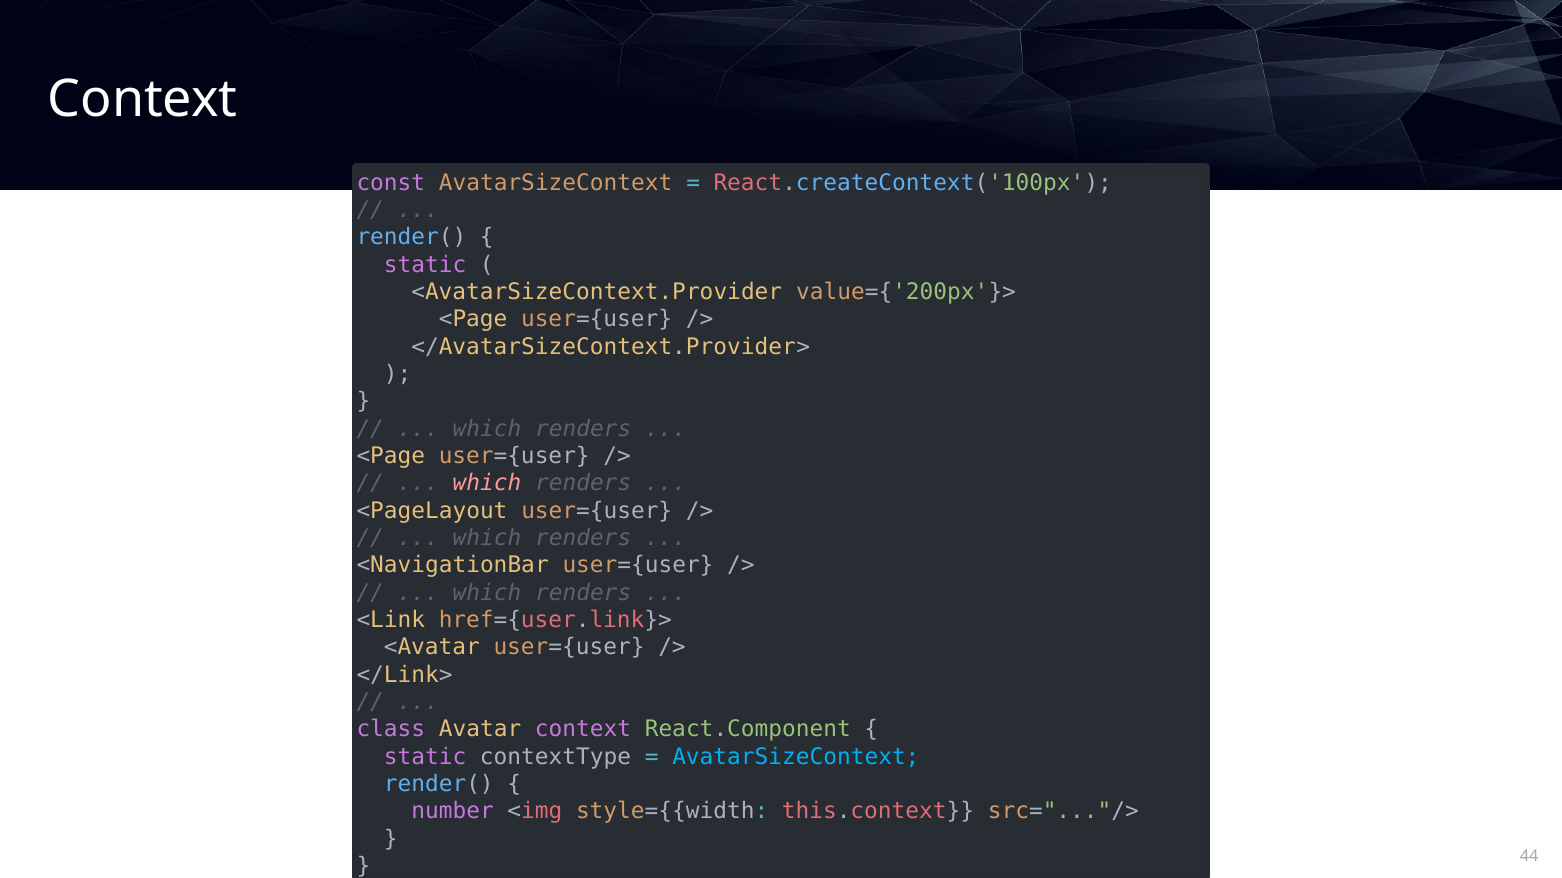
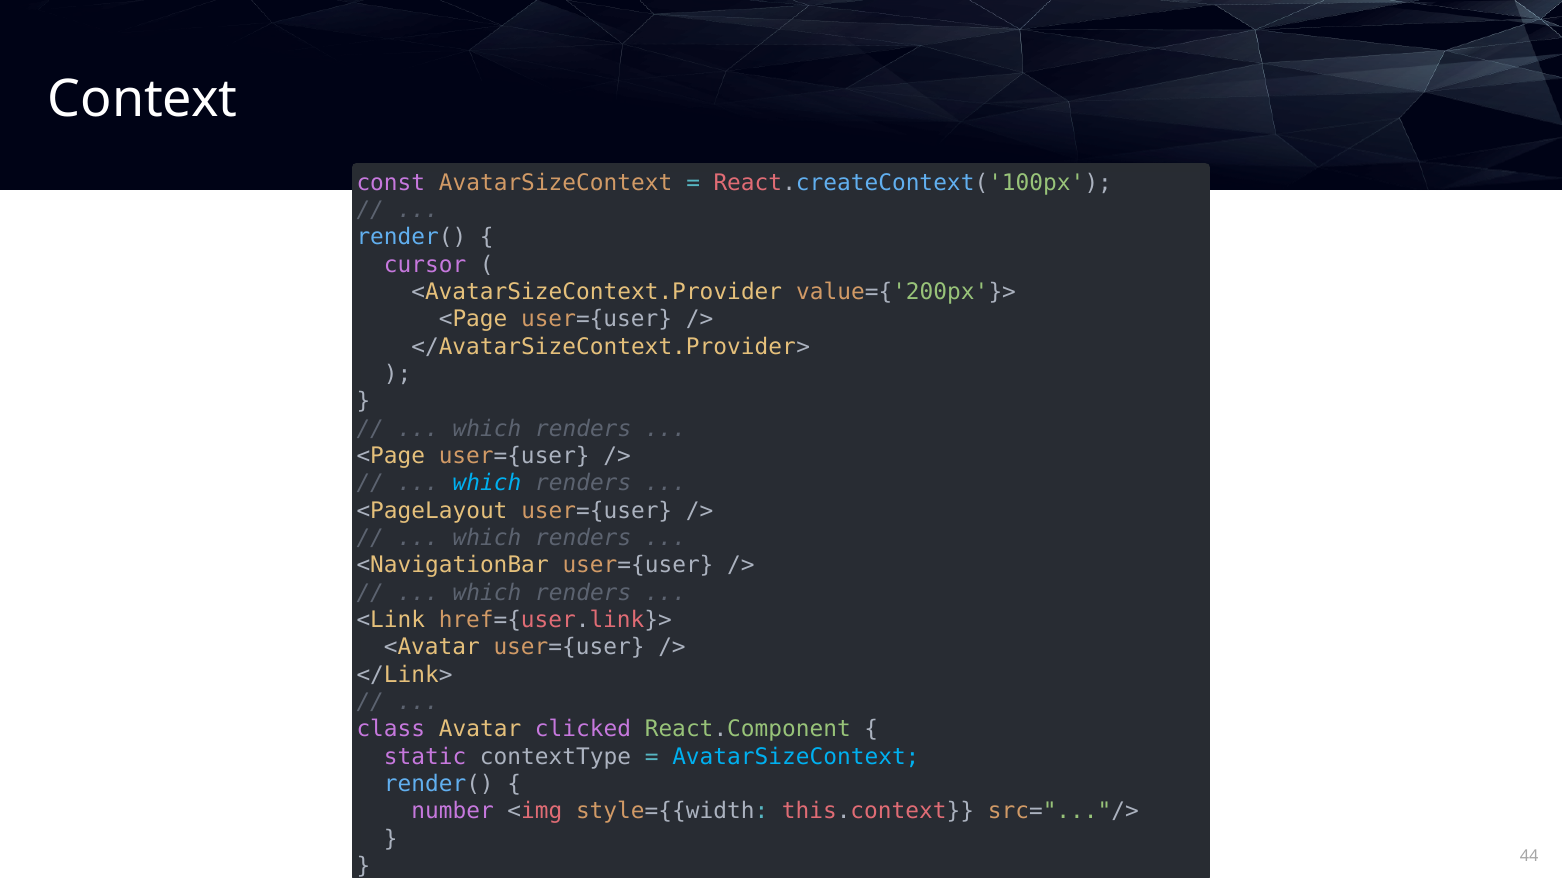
static at (425, 265): static -> cursor
which at (487, 484) colour: pink -> light blue
Avatar context: context -> clicked
